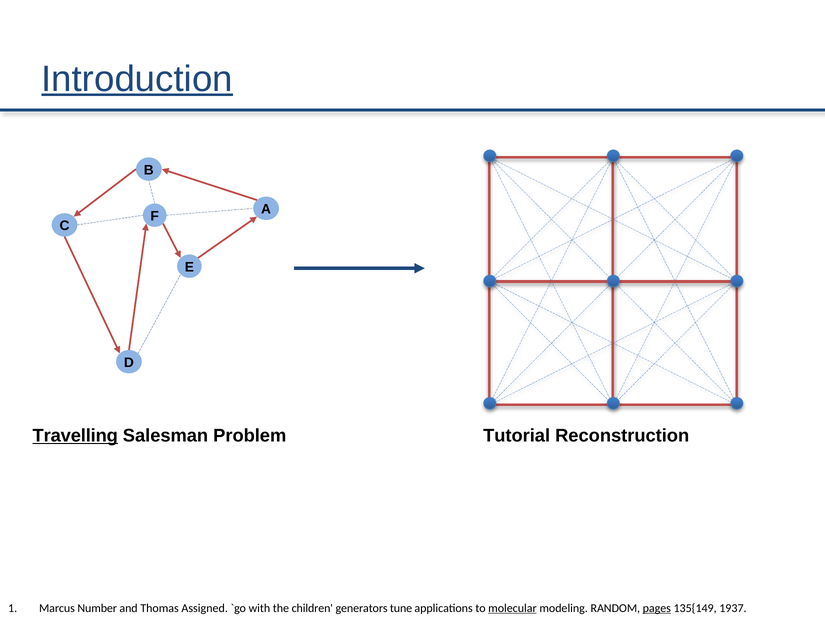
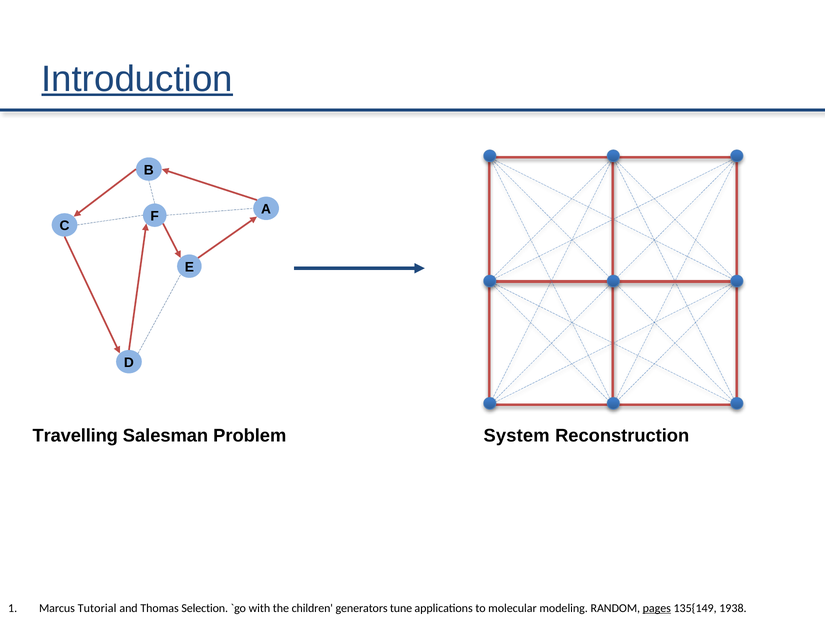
Travelling underline: present -> none
Tutorial: Tutorial -> System
Number: Number -> Tutorial
Assigned: Assigned -> Selection
molecular underline: present -> none
1937: 1937 -> 1938
